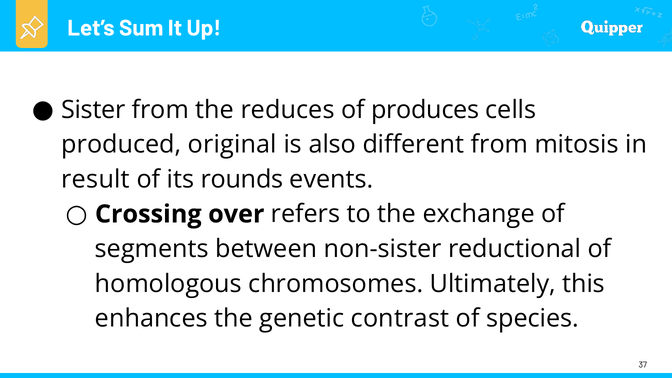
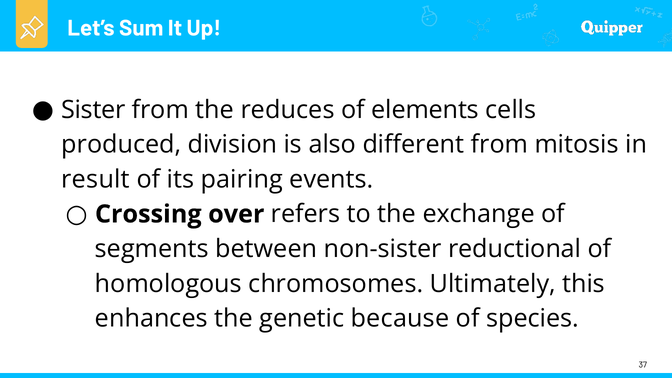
produces: produces -> elements
original: original -> division
rounds: rounds -> pairing
contrast: contrast -> because
